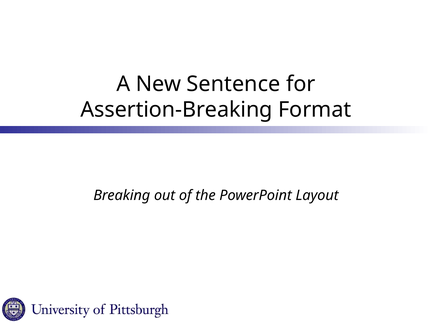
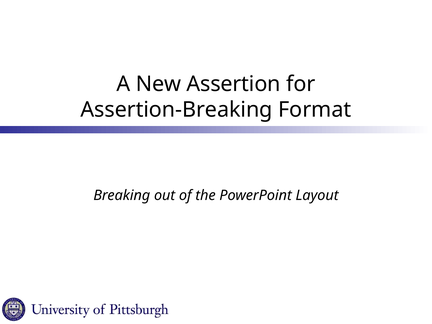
Sentence: Sentence -> Assertion
